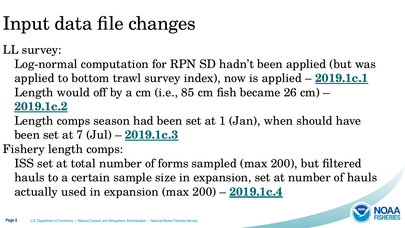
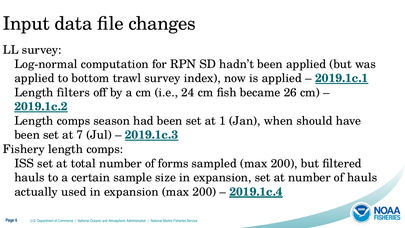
would: would -> filters
85: 85 -> 24
